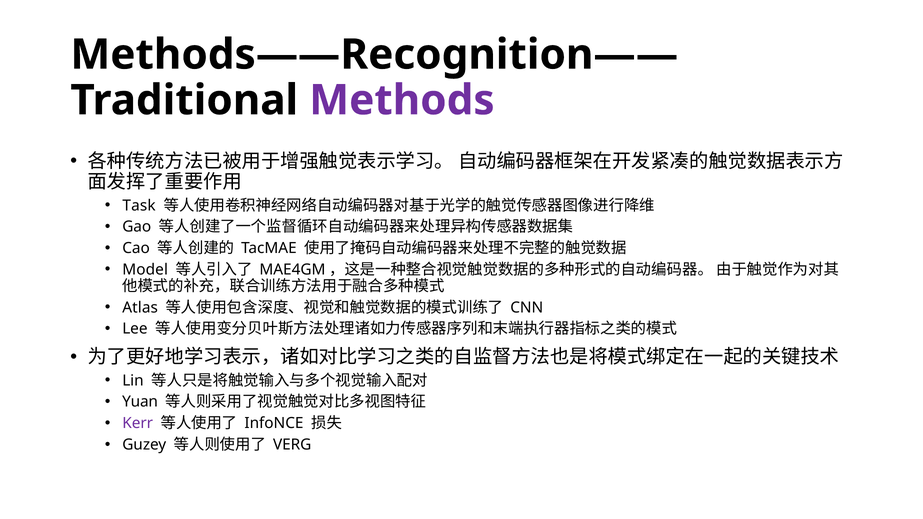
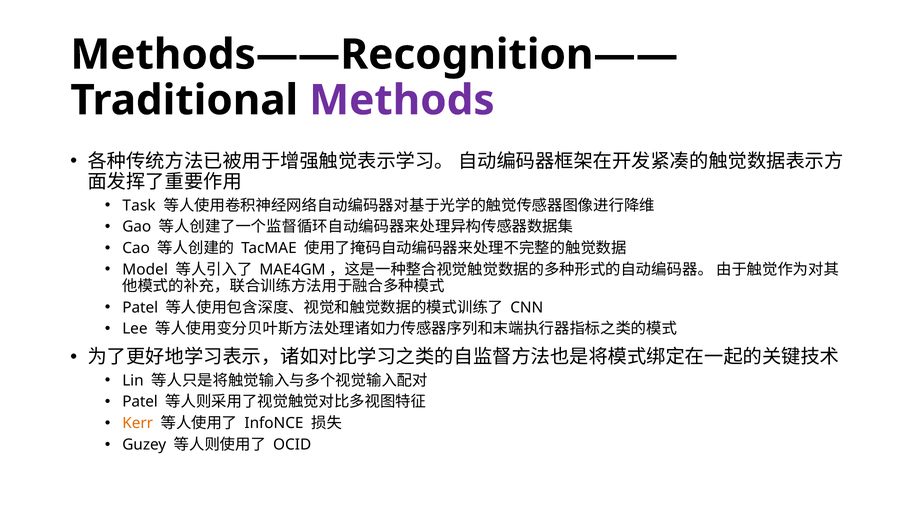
Atlas at (140, 308): Atlas -> Patel
Yuan at (140, 402): Yuan -> Patel
Kerr colour: purple -> orange
VERG: VERG -> OCID
